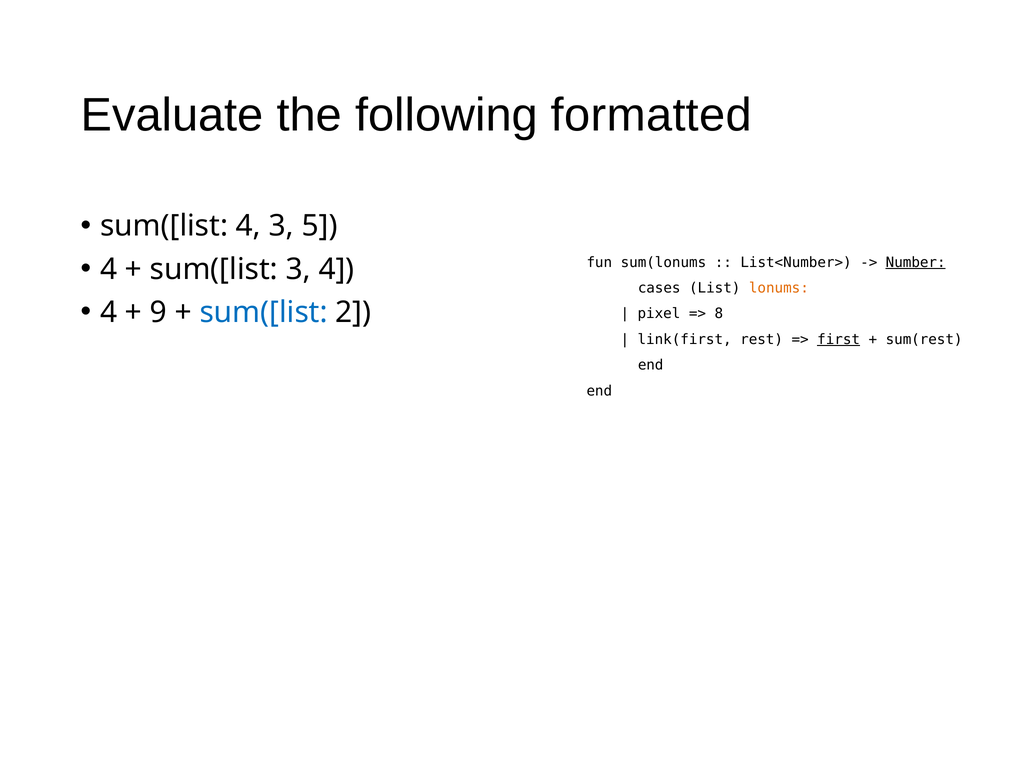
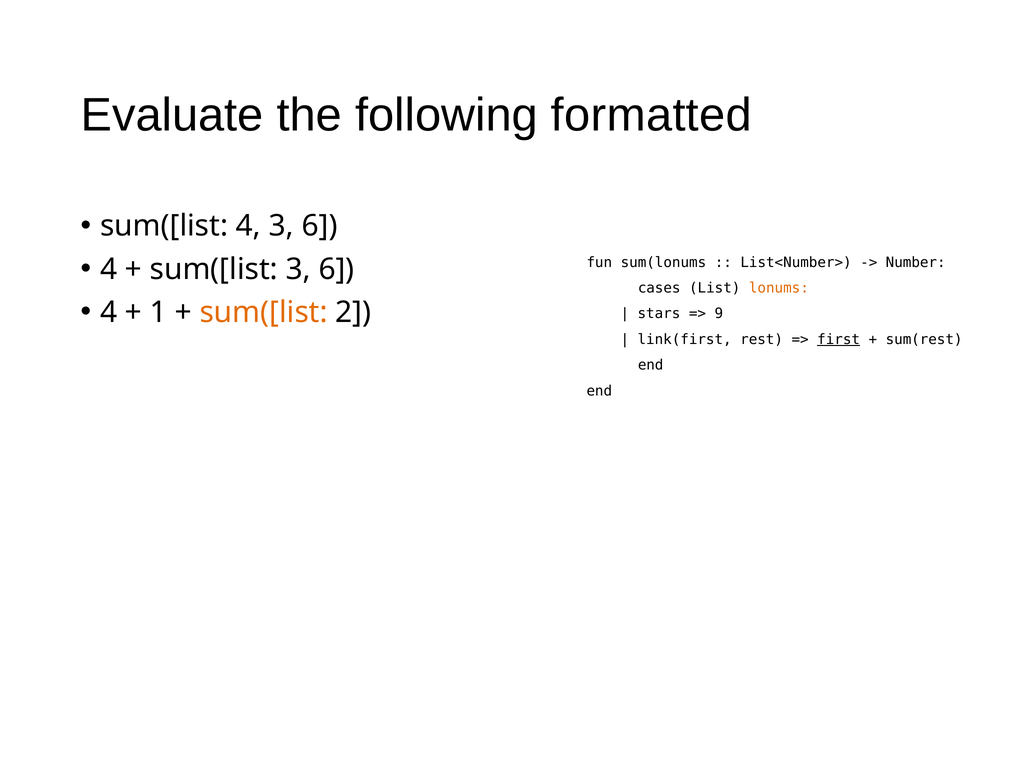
4 3 5: 5 -> 6
sum([list 3 4: 4 -> 6
Number underline: present -> none
9: 9 -> 1
sum([list at (264, 312) colour: blue -> orange
pixel: pixel -> stars
8: 8 -> 9
